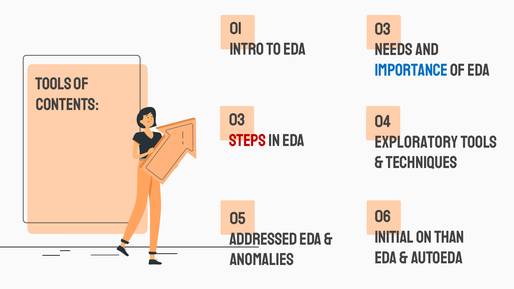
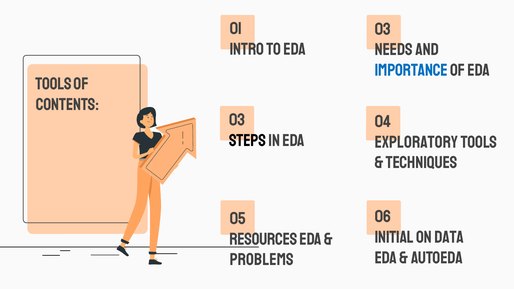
Steps colour: red -> black
THAN: THAN -> DATA
Addressed: Addressed -> Resources
Anomalies: Anomalies -> Problems
